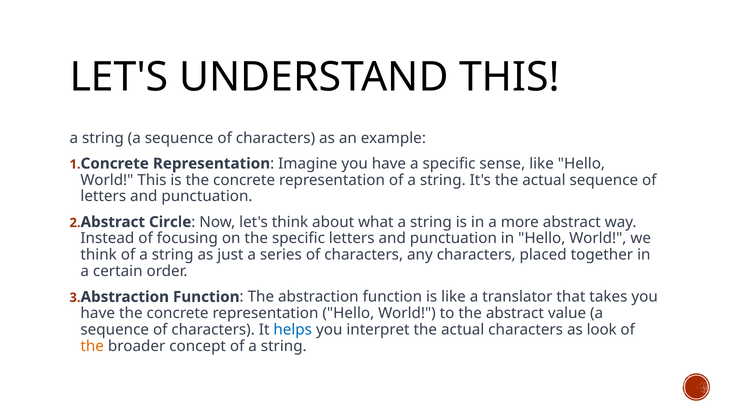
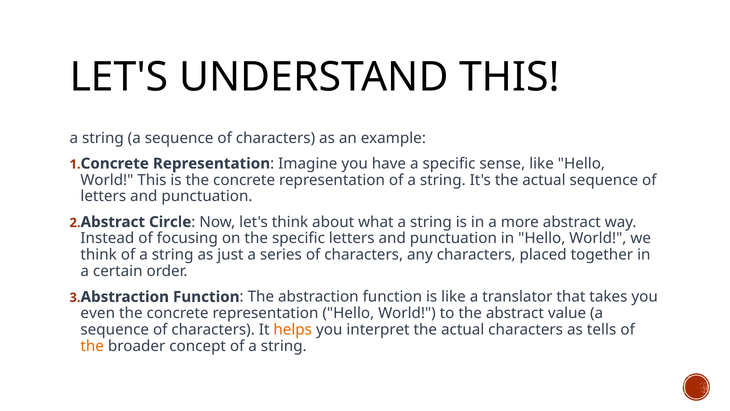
have at (98, 313): have -> even
helps colour: blue -> orange
look: look -> tells
